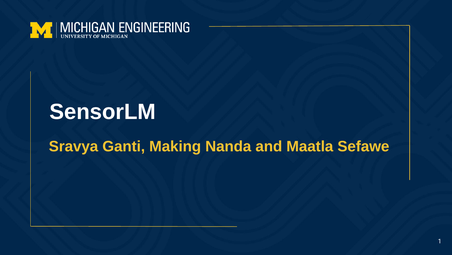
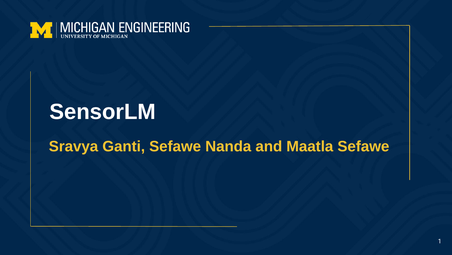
Ganti Making: Making -> Sefawe
